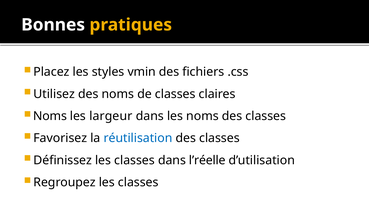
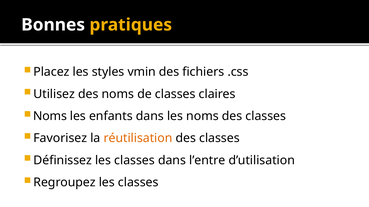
largeur: largeur -> enfants
réutilisation colour: blue -> orange
l’réelle: l’réelle -> l’entre
